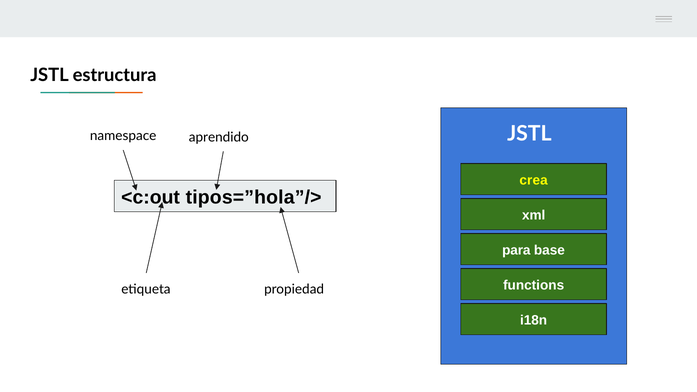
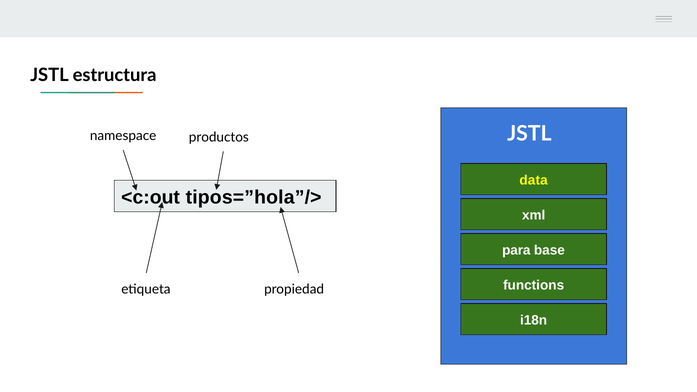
aprendido: aprendido -> productos
crea: crea -> data
